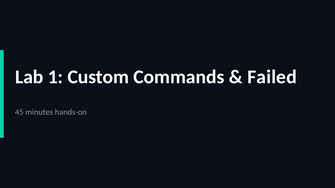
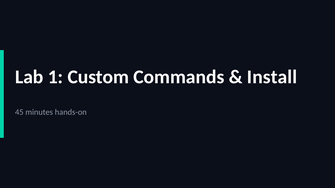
Failed: Failed -> Install
